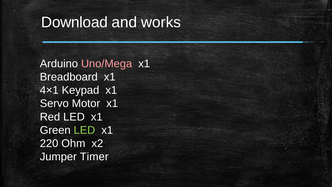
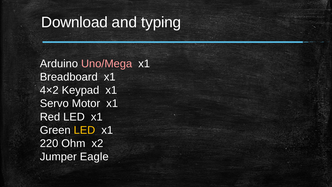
works: works -> typing
4×1: 4×1 -> 4×2
LED at (84, 130) colour: light green -> yellow
Timer: Timer -> Eagle
